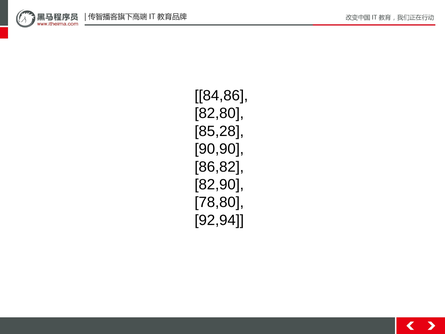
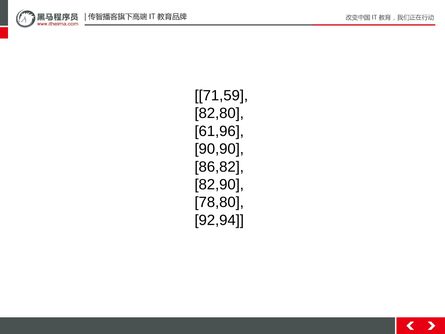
84,86: 84,86 -> 71,59
85,28: 85,28 -> 61,96
